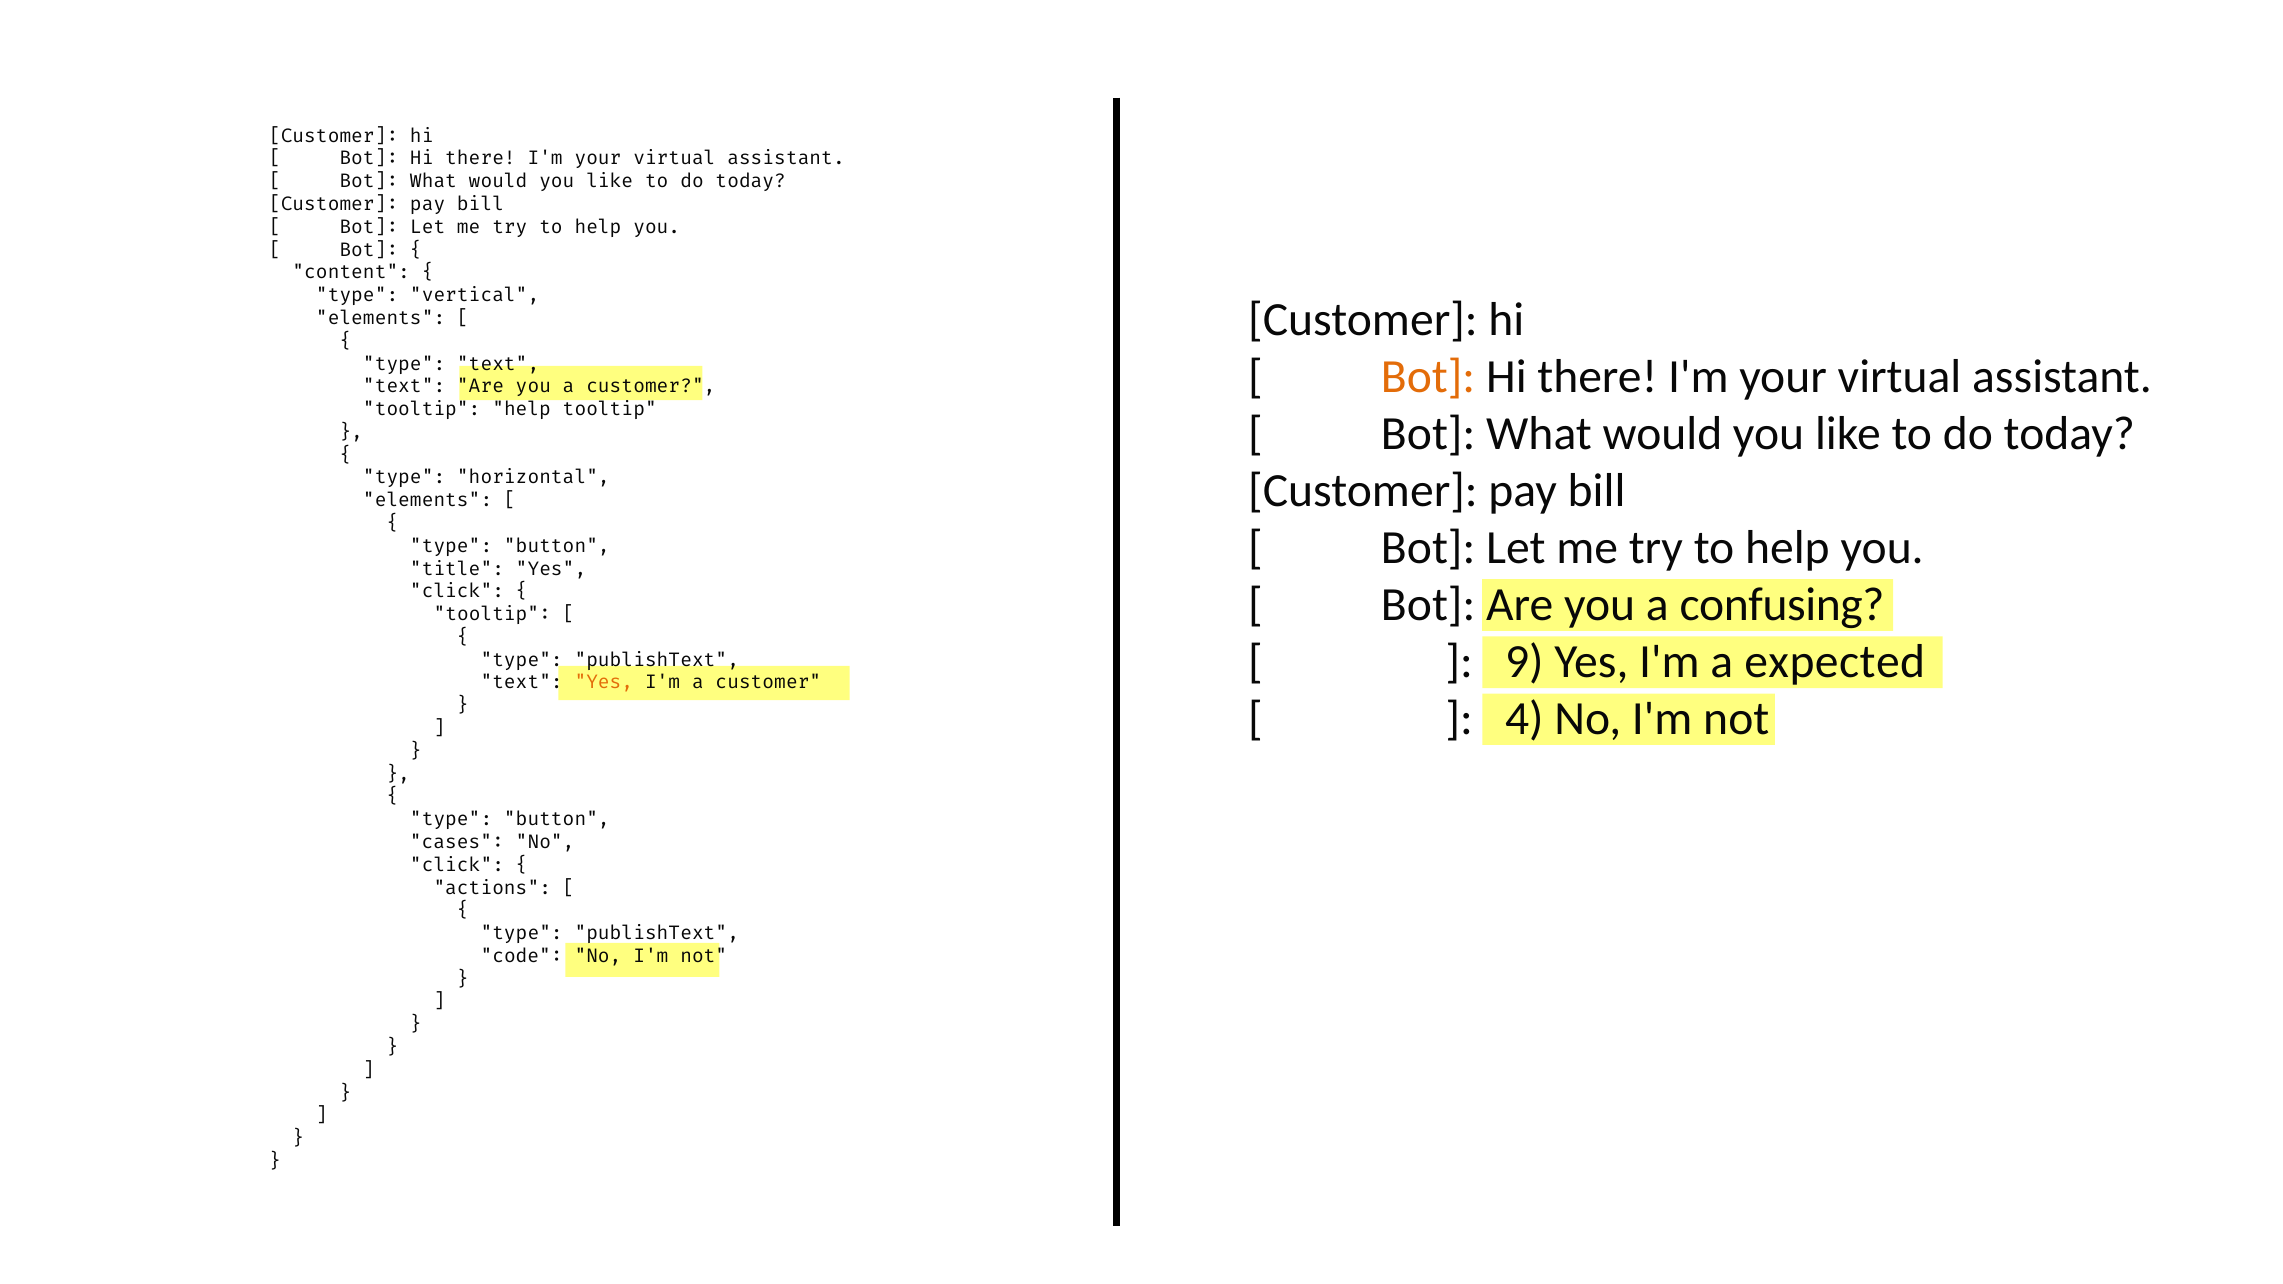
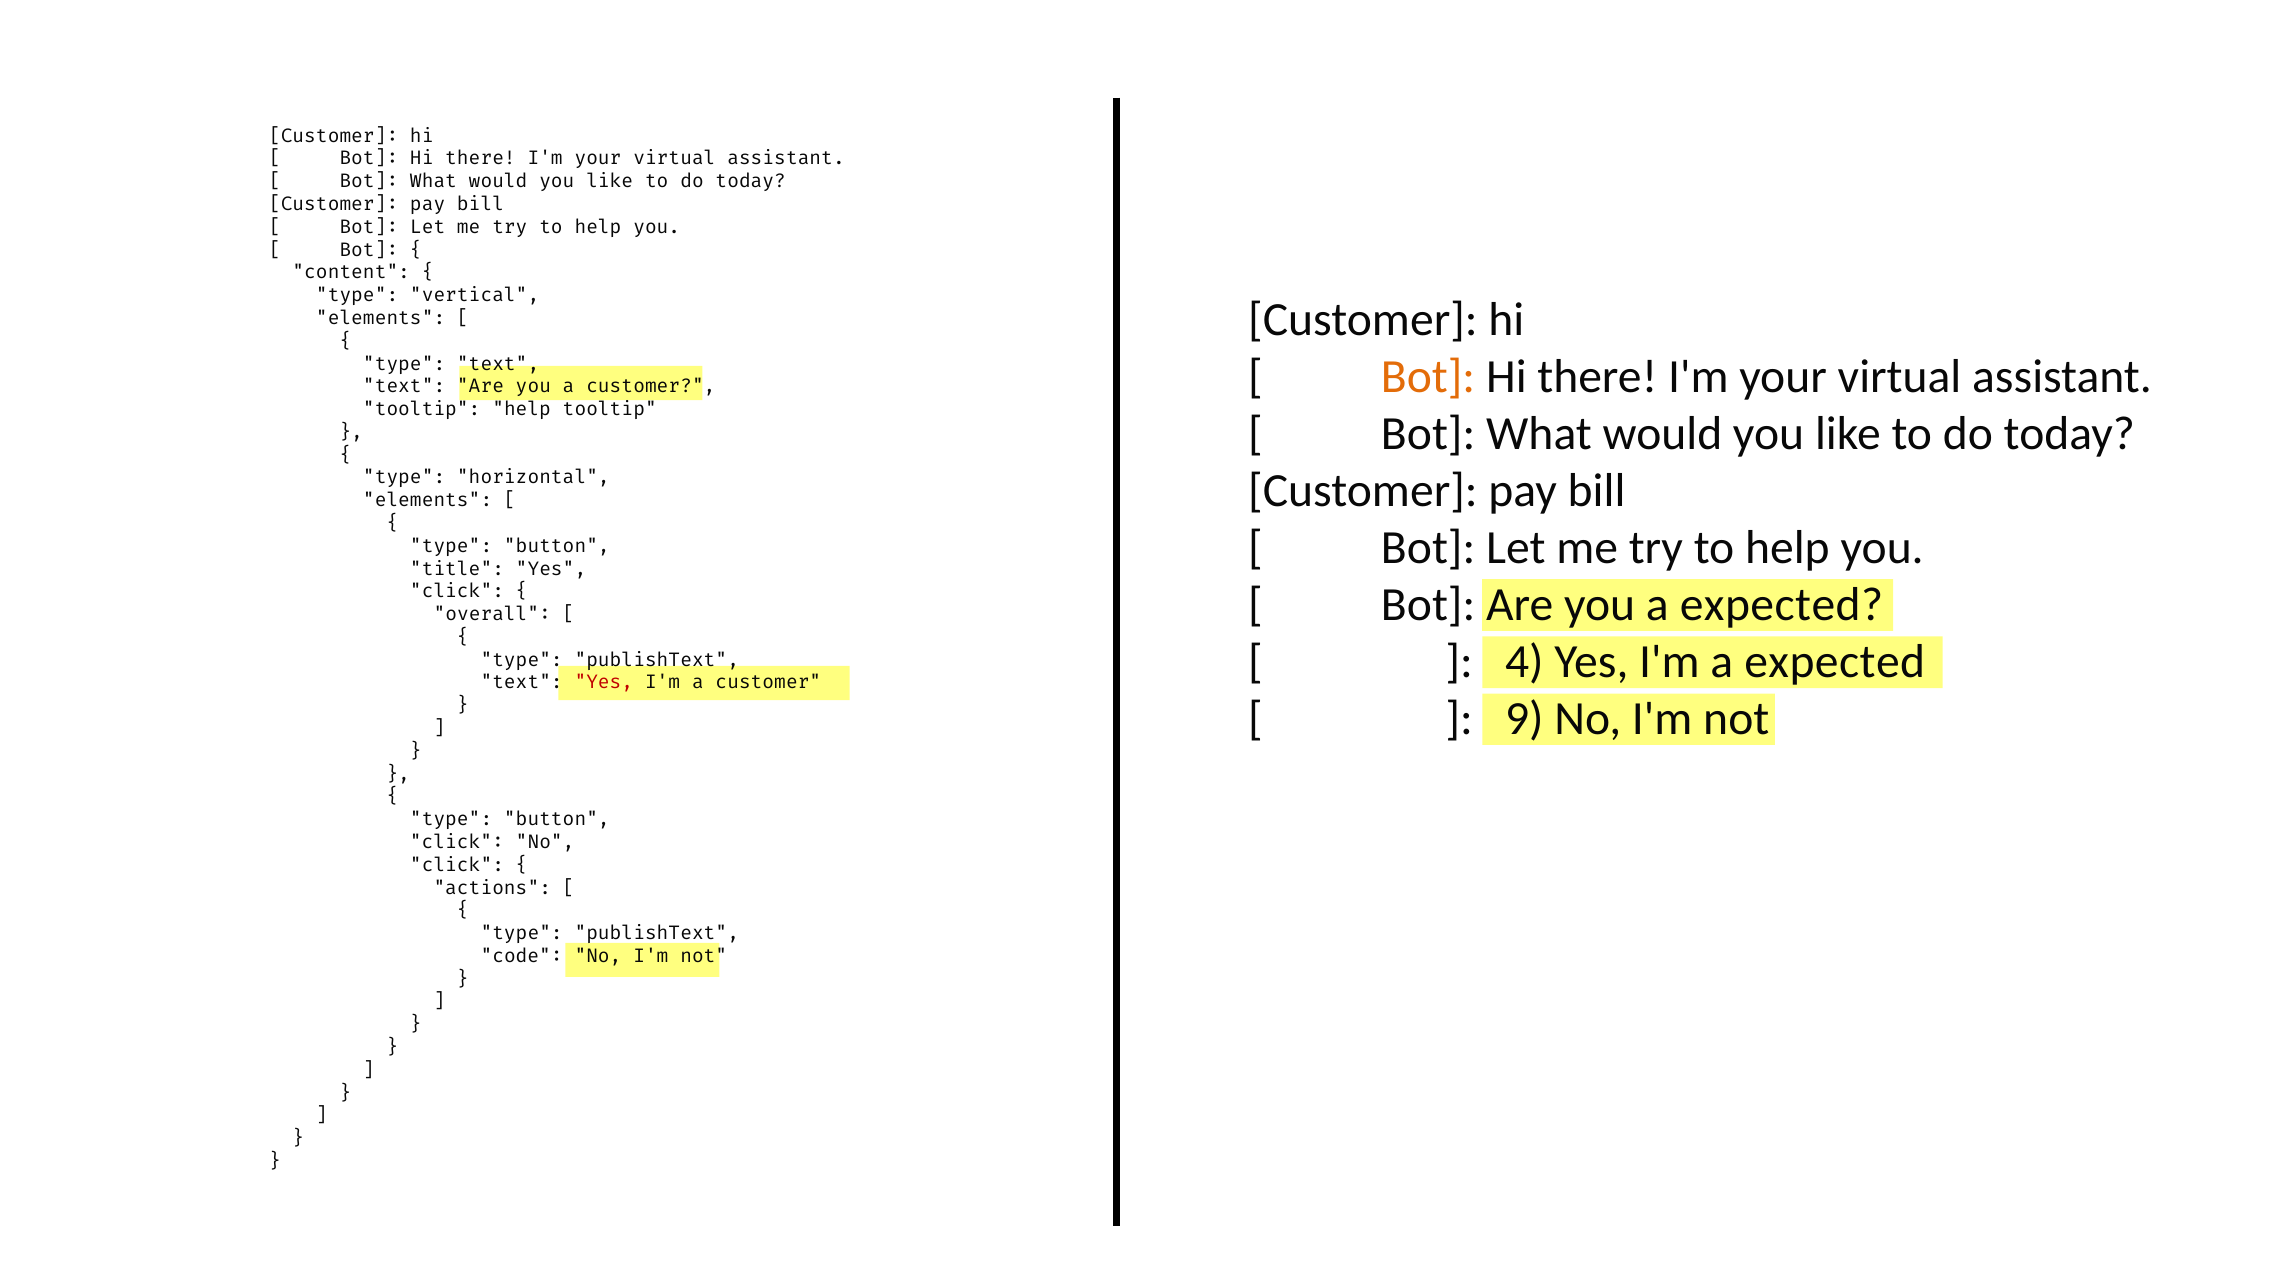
you a confusing: confusing -> expected
tooltip at (492, 614): tooltip -> overall
9: 9 -> 4
Yes at (604, 683) colour: orange -> red
4: 4 -> 9
cases at (457, 842): cases -> click
